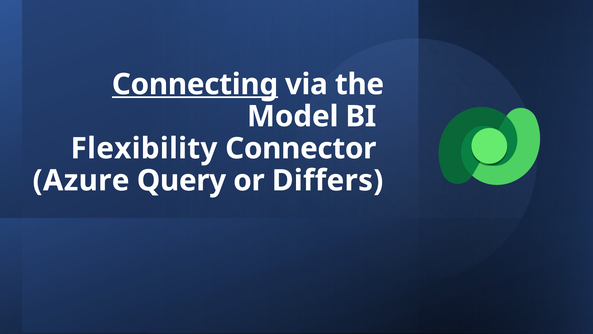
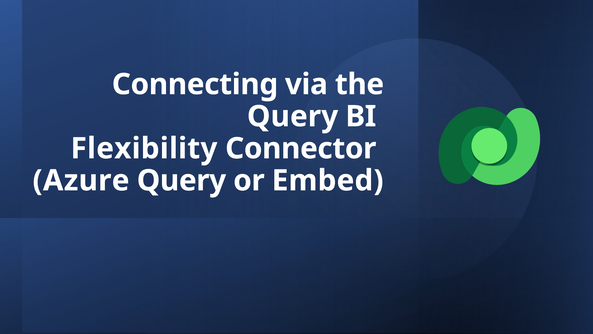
Connecting underline: present -> none
Model at (293, 116): Model -> Query
Differs: Differs -> Embed
